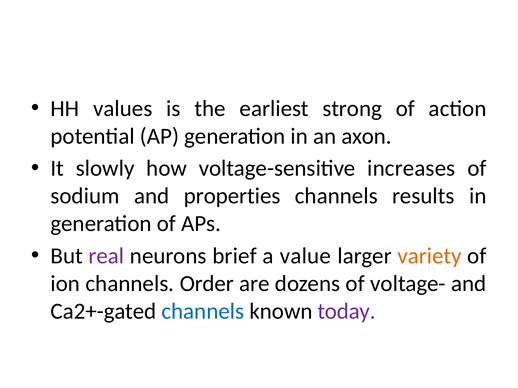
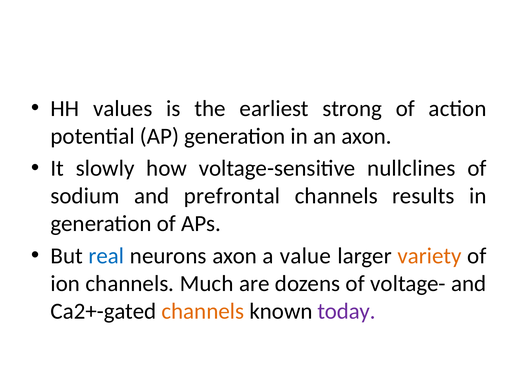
increases: increases -> nullclines
properties: properties -> prefrontal
real colour: purple -> blue
neurons brief: brief -> axon
Order: Order -> Much
channels at (203, 311) colour: blue -> orange
